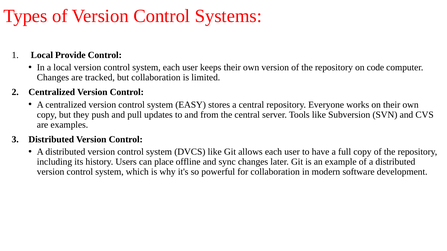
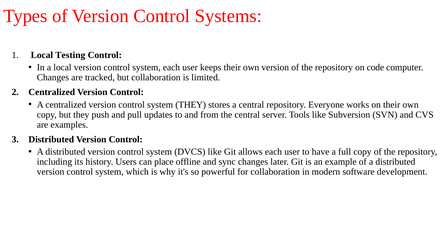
Provide: Provide -> Testing
system EASY: EASY -> THEY
